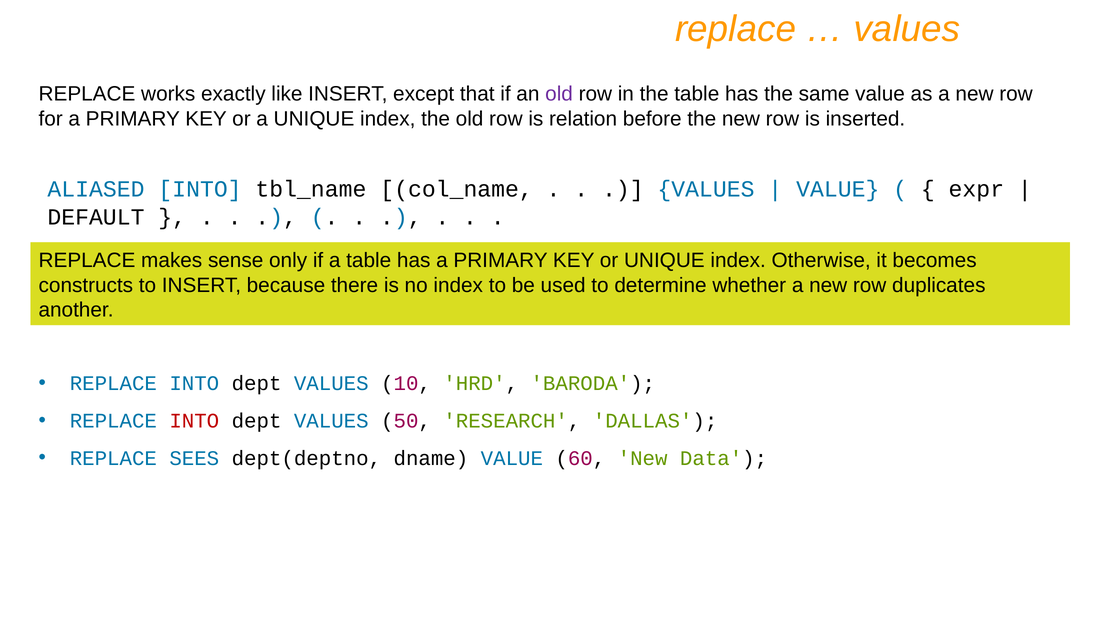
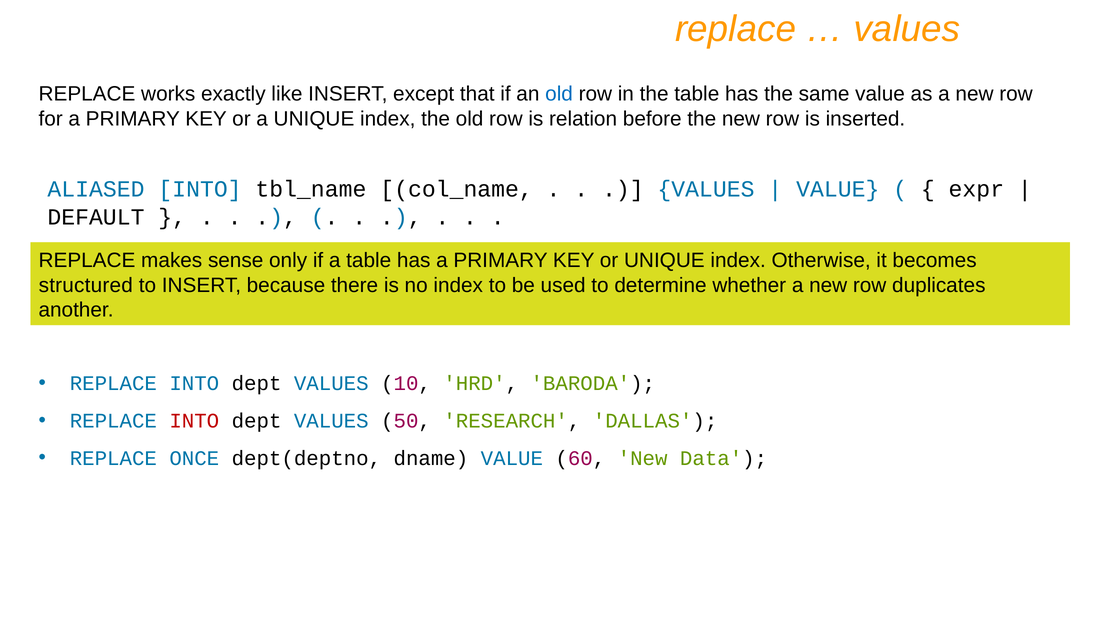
old at (559, 94) colour: purple -> blue
constructs: constructs -> structured
SEES: SEES -> ONCE
